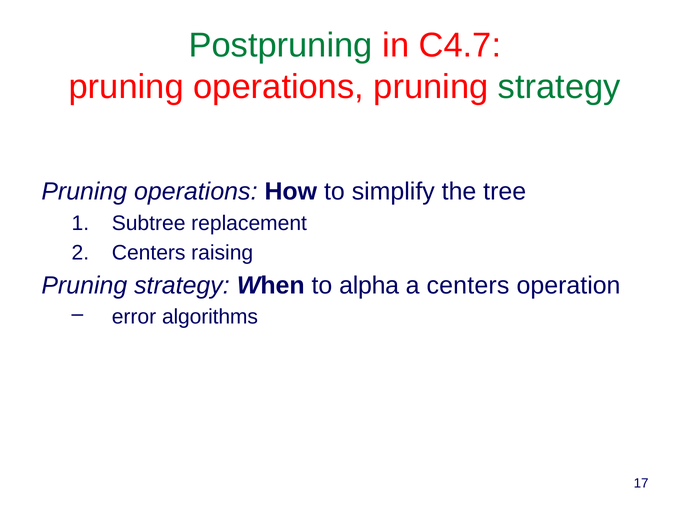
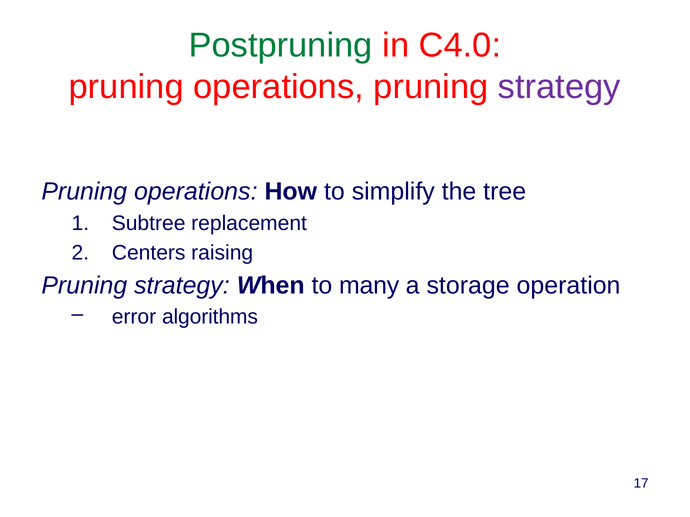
C4.7: C4.7 -> C4.0
strategy at (559, 87) colour: green -> purple
alpha: alpha -> many
a centers: centers -> storage
